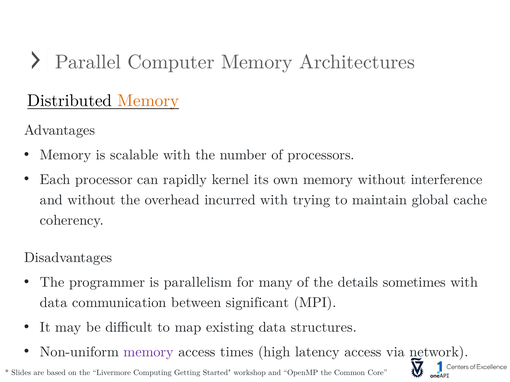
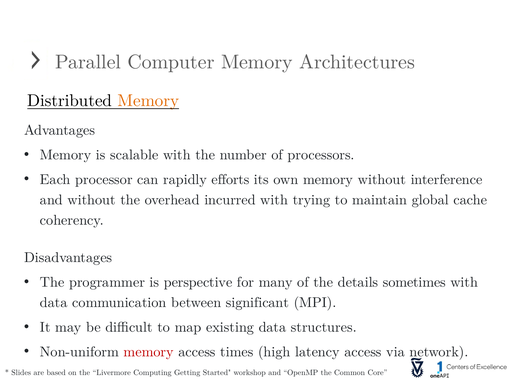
kernel: kernel -> efforts
parallelism: parallelism -> perspective
memory at (149, 352) colour: purple -> red
